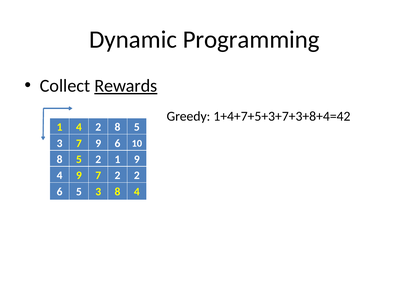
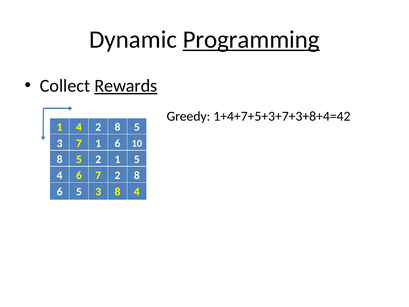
Programming underline: none -> present
7 9: 9 -> 1
1 9: 9 -> 5
4 9: 9 -> 6
7 2 2: 2 -> 8
